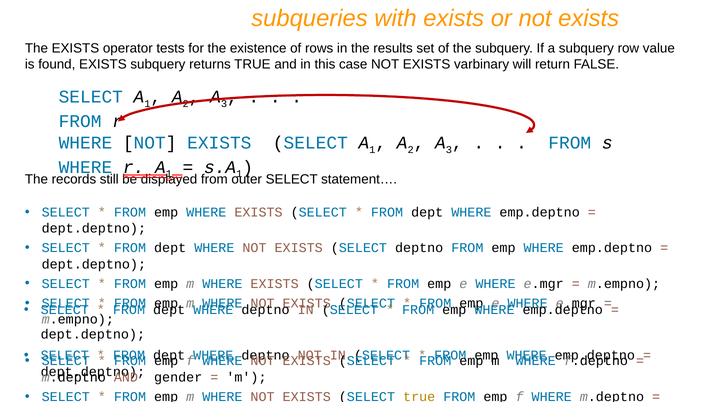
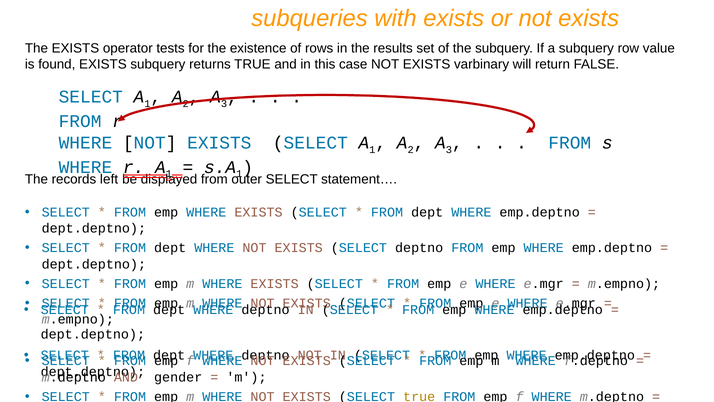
still: still -> left
